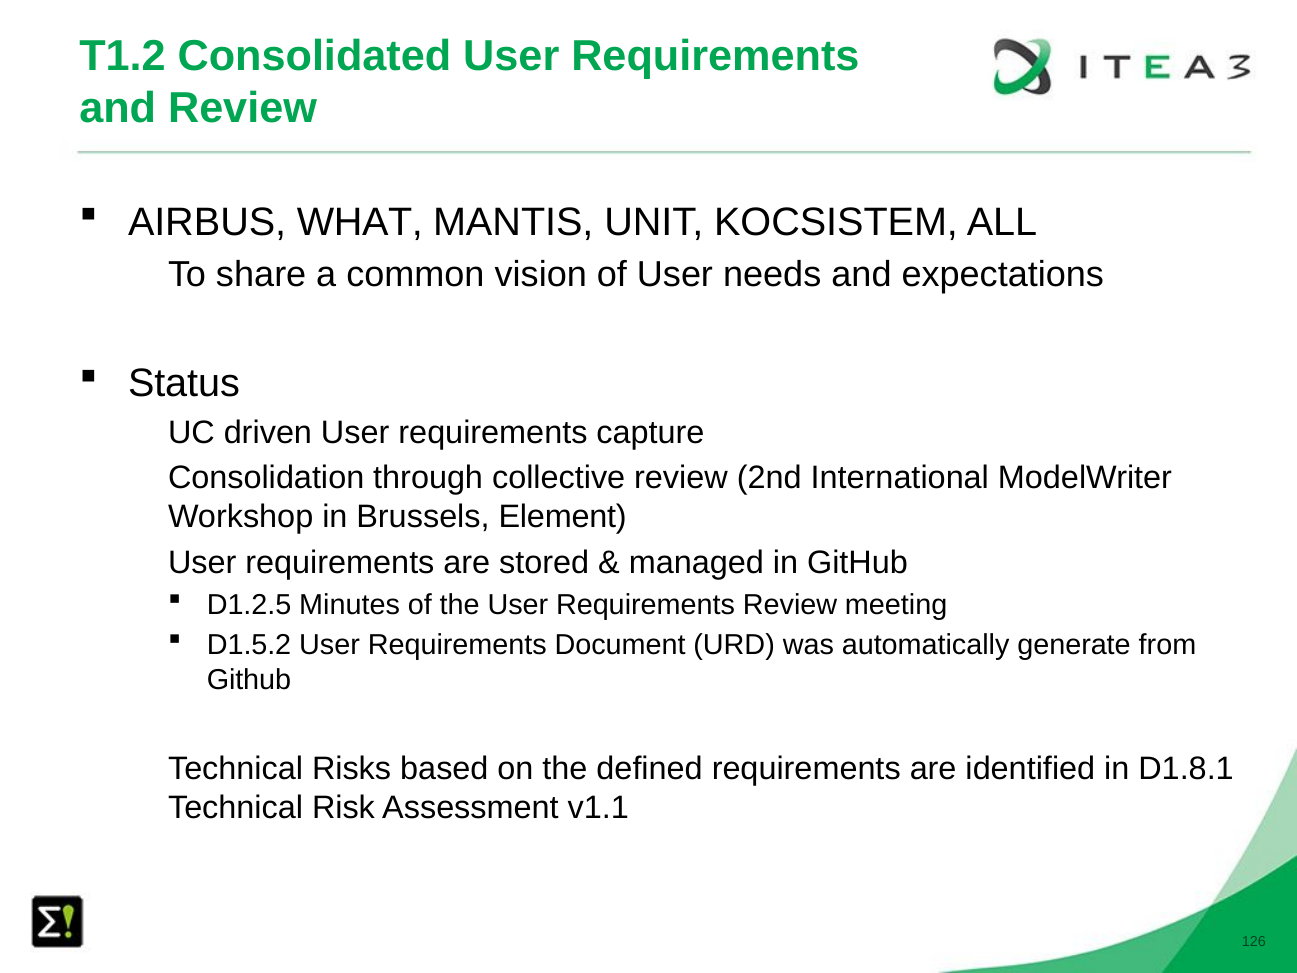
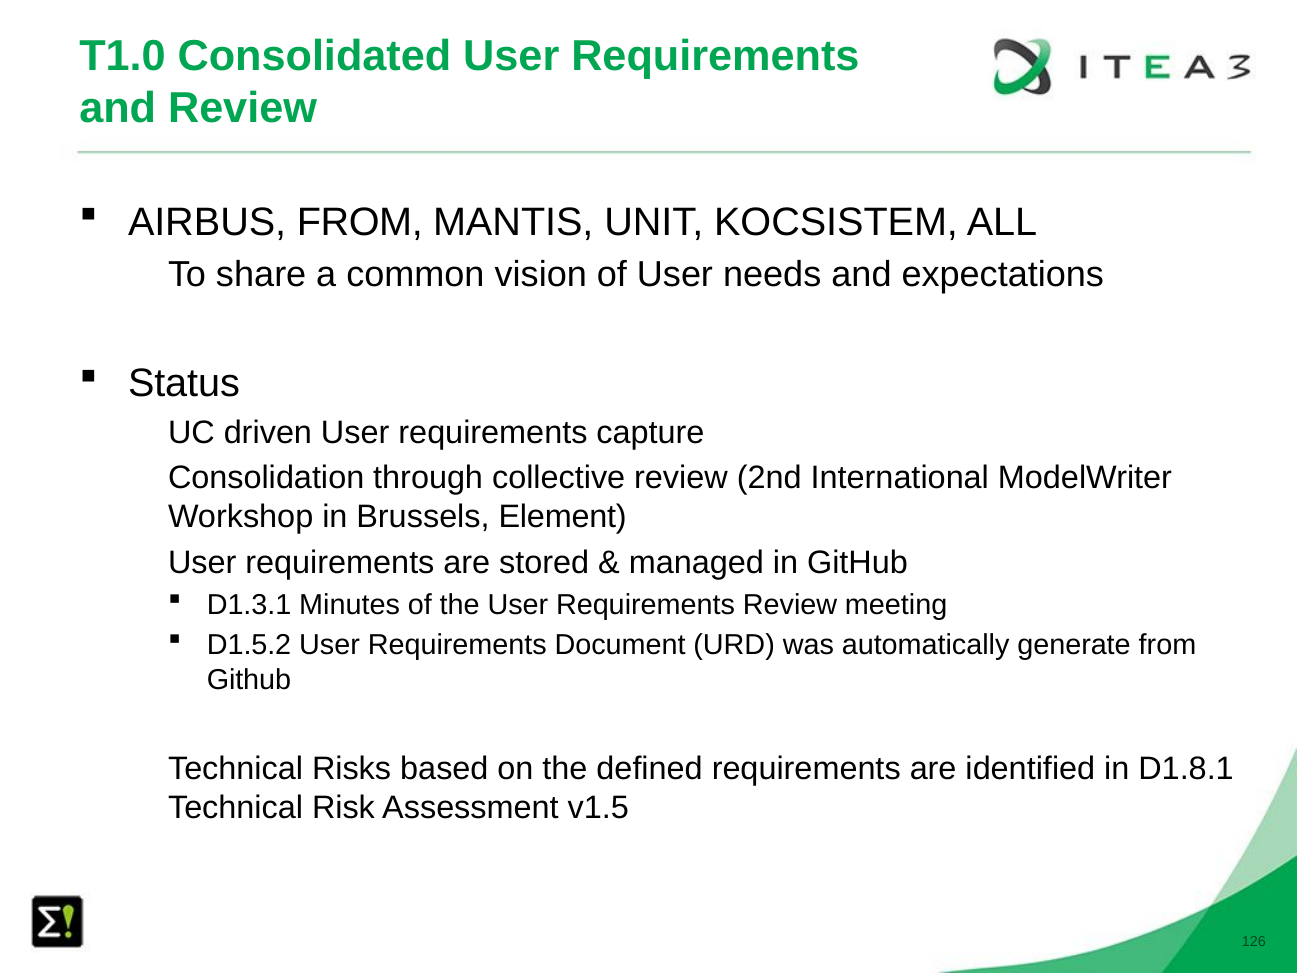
T1.2: T1.2 -> T1.0
AIRBUS WHAT: WHAT -> FROM
D1.2.5: D1.2.5 -> D1.3.1
v1.1: v1.1 -> v1.5
